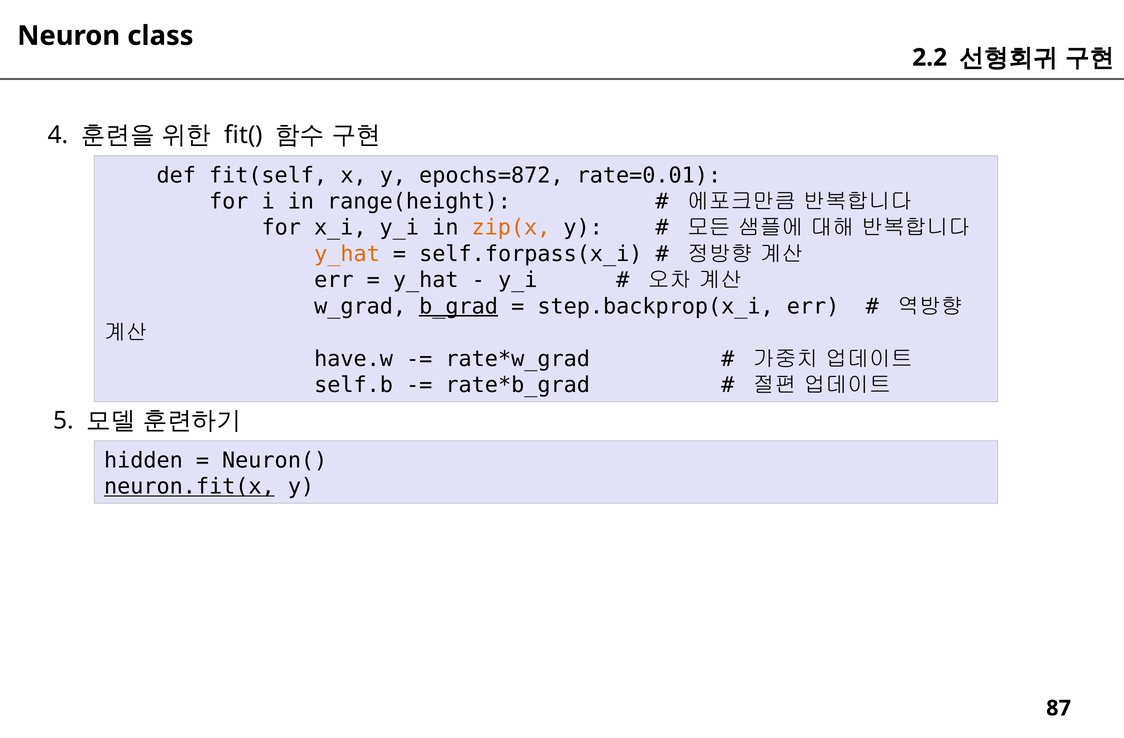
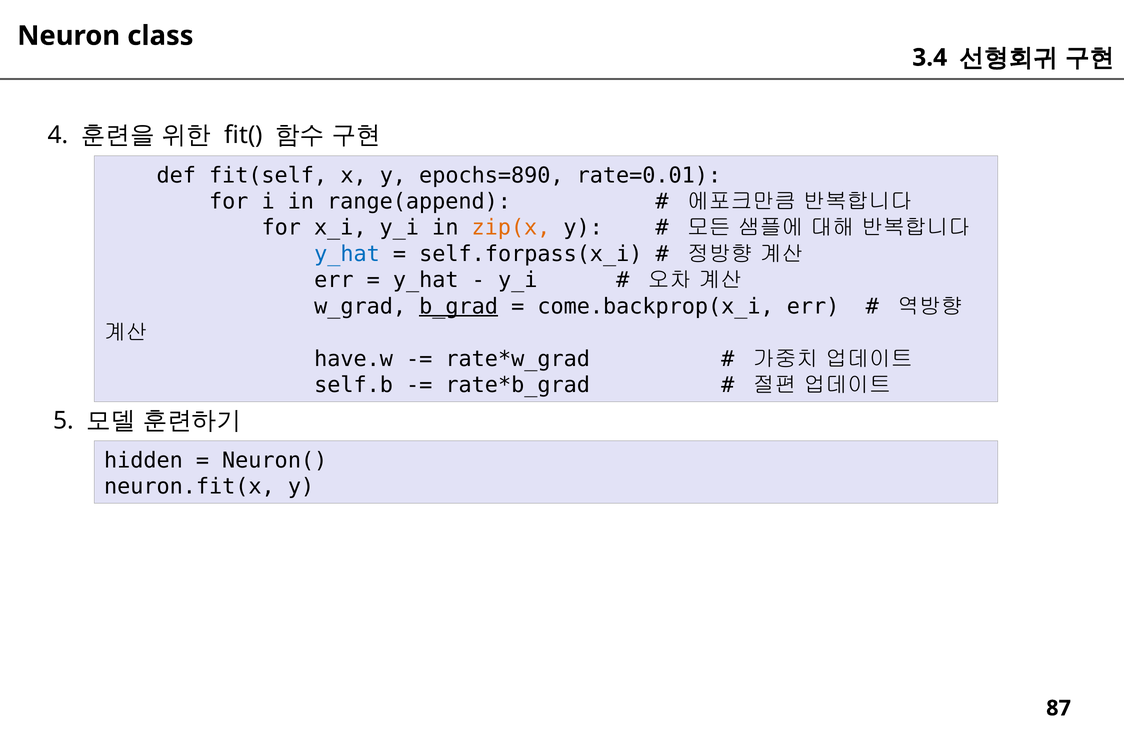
2.2: 2.2 -> 3.4
epochs=872: epochs=872 -> epochs=890
range(height: range(height -> range(append
y_hat at (347, 254) colour: orange -> blue
step.backprop(x_i: step.backprop(x_i -> come.backprop(x_i
neuron.fit(x underline: present -> none
